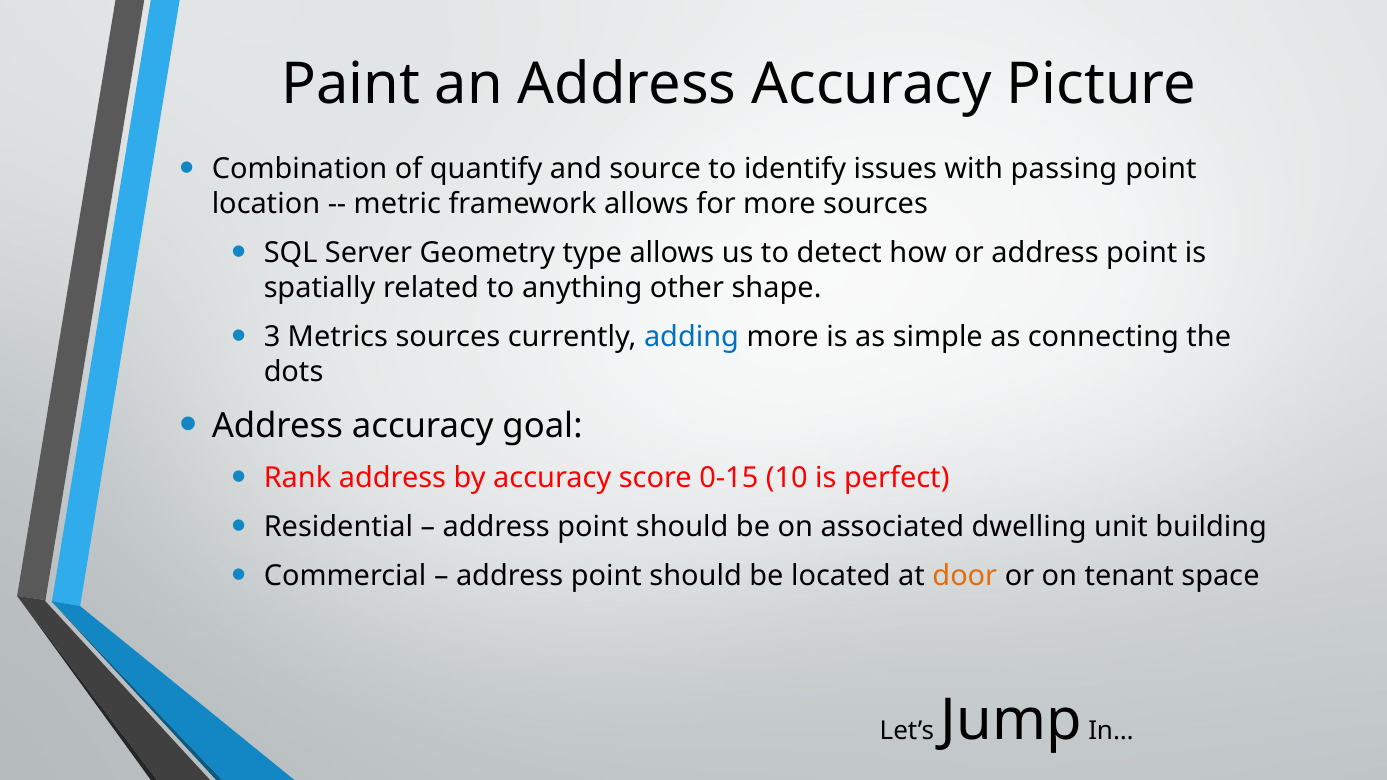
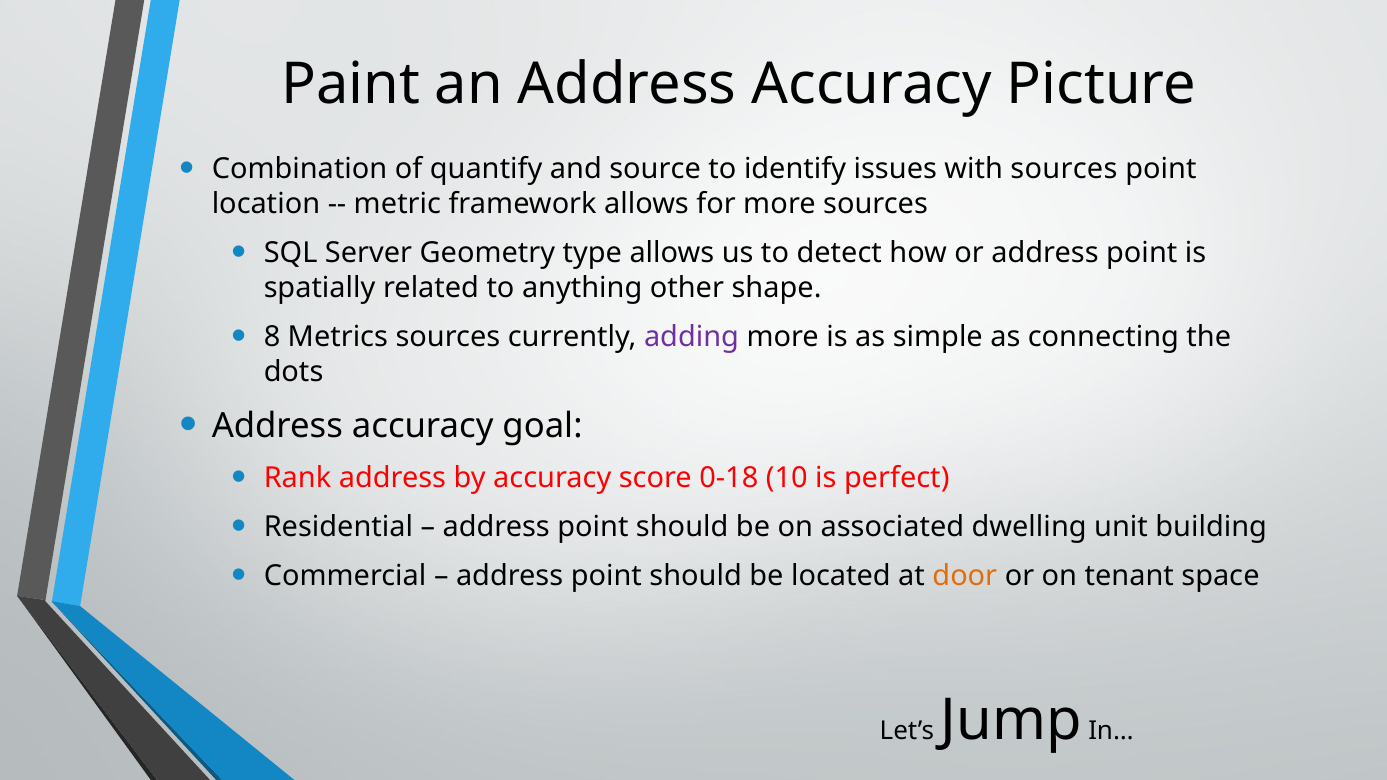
with passing: passing -> sources
3: 3 -> 8
adding colour: blue -> purple
0-15: 0-15 -> 0-18
